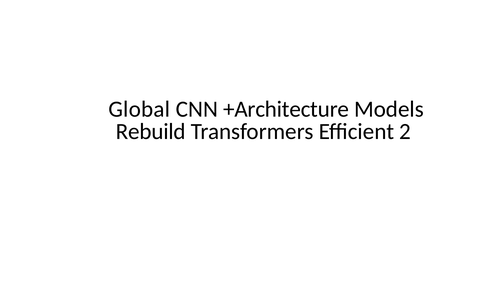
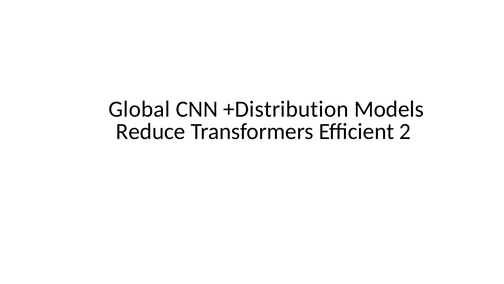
+Architecture: +Architecture -> +Distribution
Rebuild: Rebuild -> Reduce
